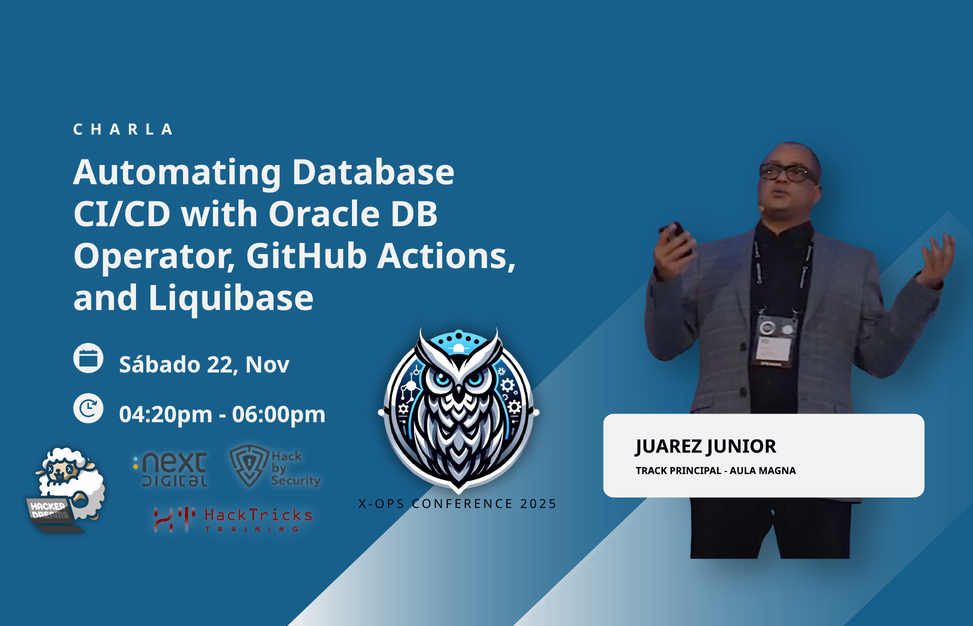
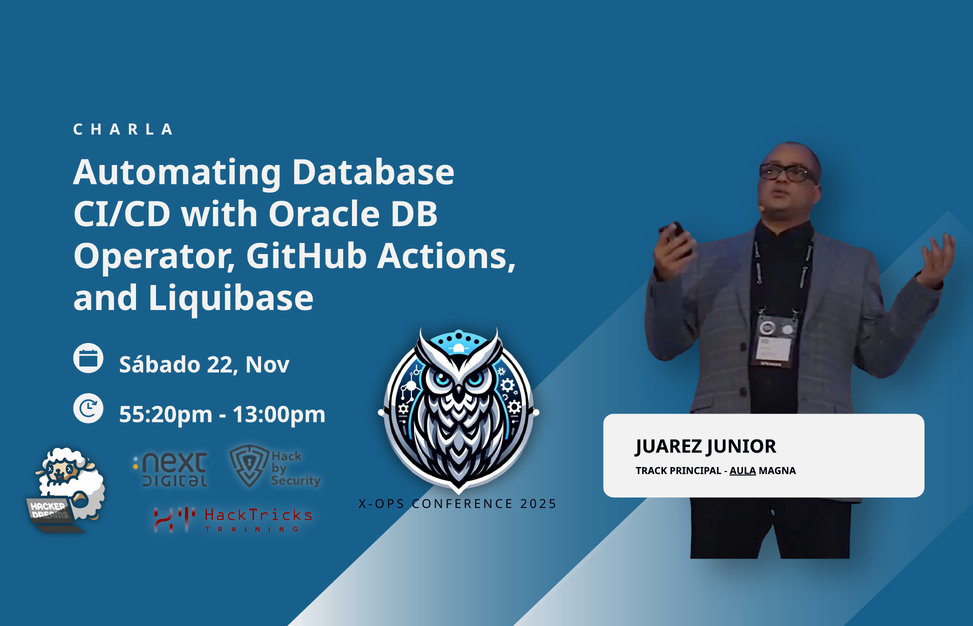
04:20pm: 04:20pm -> 55:20pm
06:00pm: 06:00pm -> 13:00pm
AULA underline: none -> present
